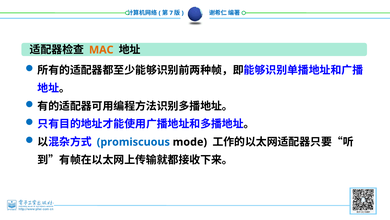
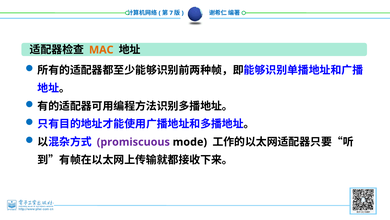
promiscuous colour: blue -> purple
